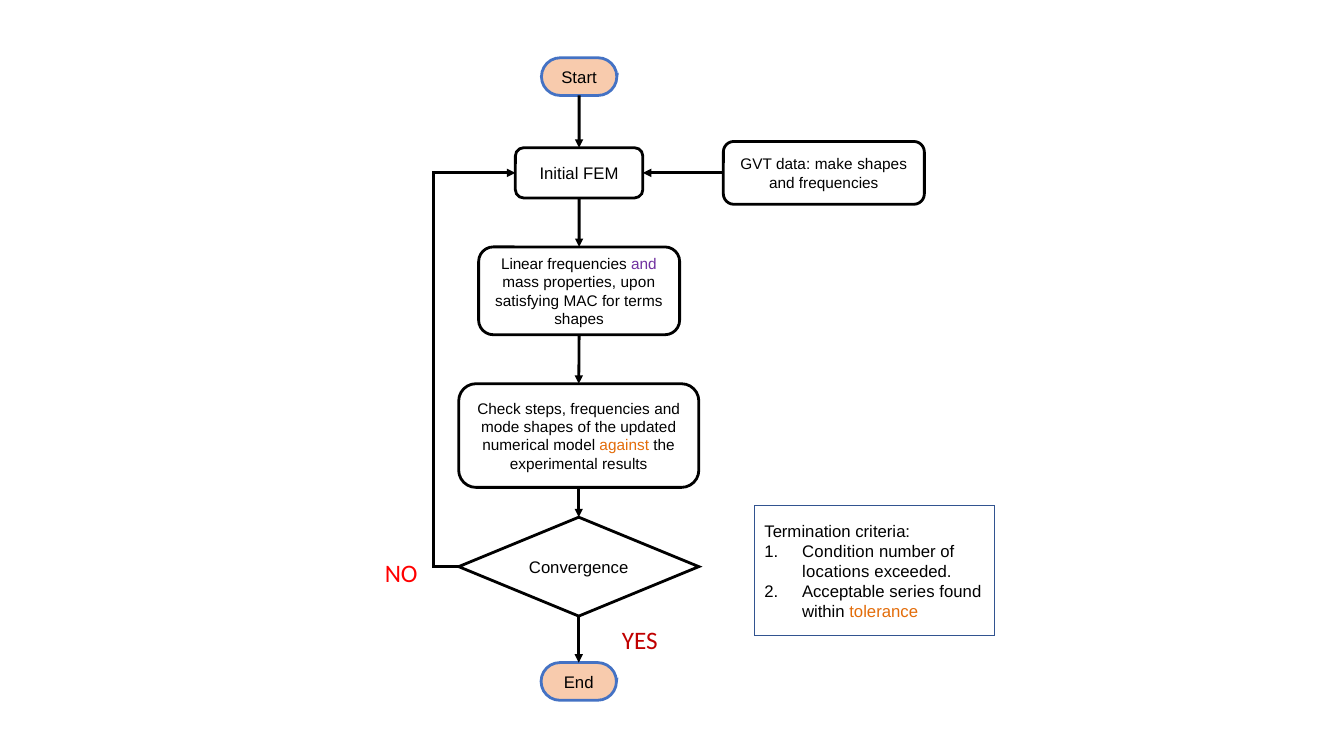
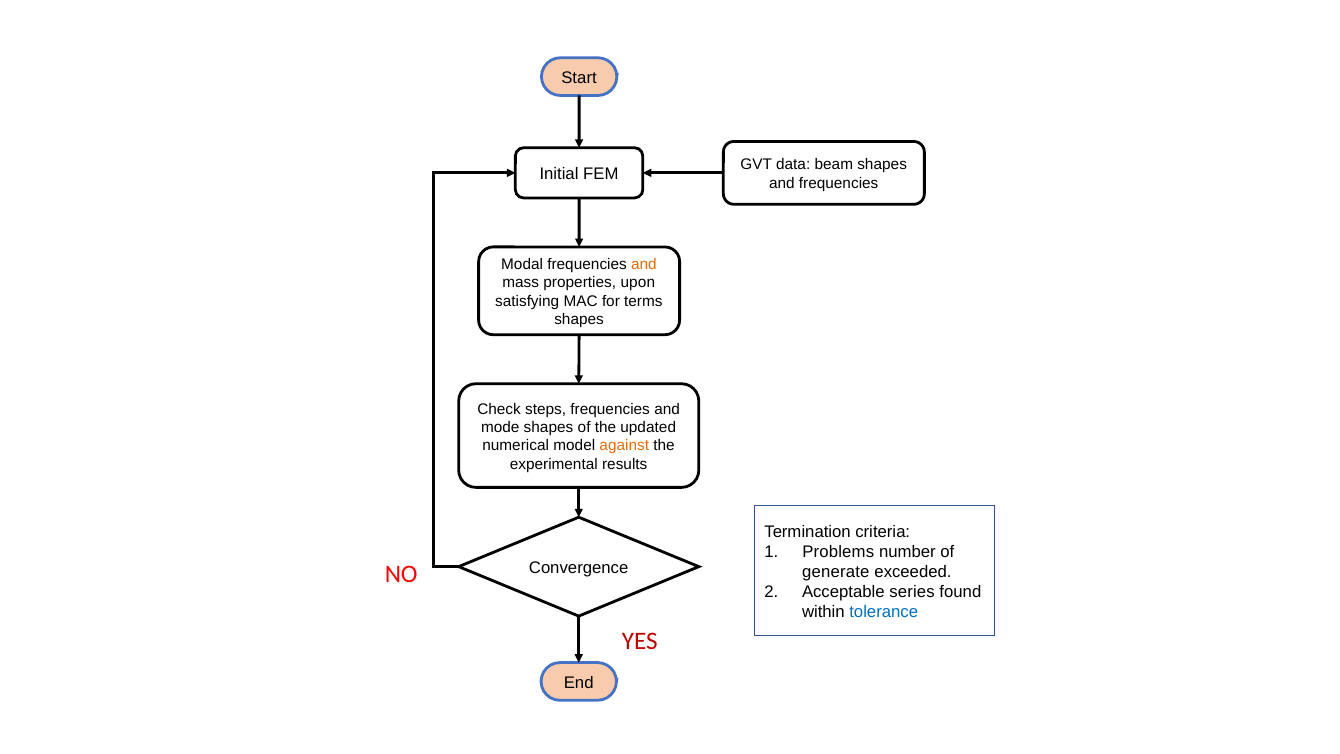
make: make -> beam
Linear: Linear -> Modal
and at (644, 264) colour: purple -> orange
Condition: Condition -> Problems
locations: locations -> generate
tolerance colour: orange -> blue
